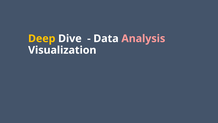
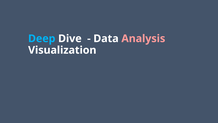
Deep colour: yellow -> light blue
